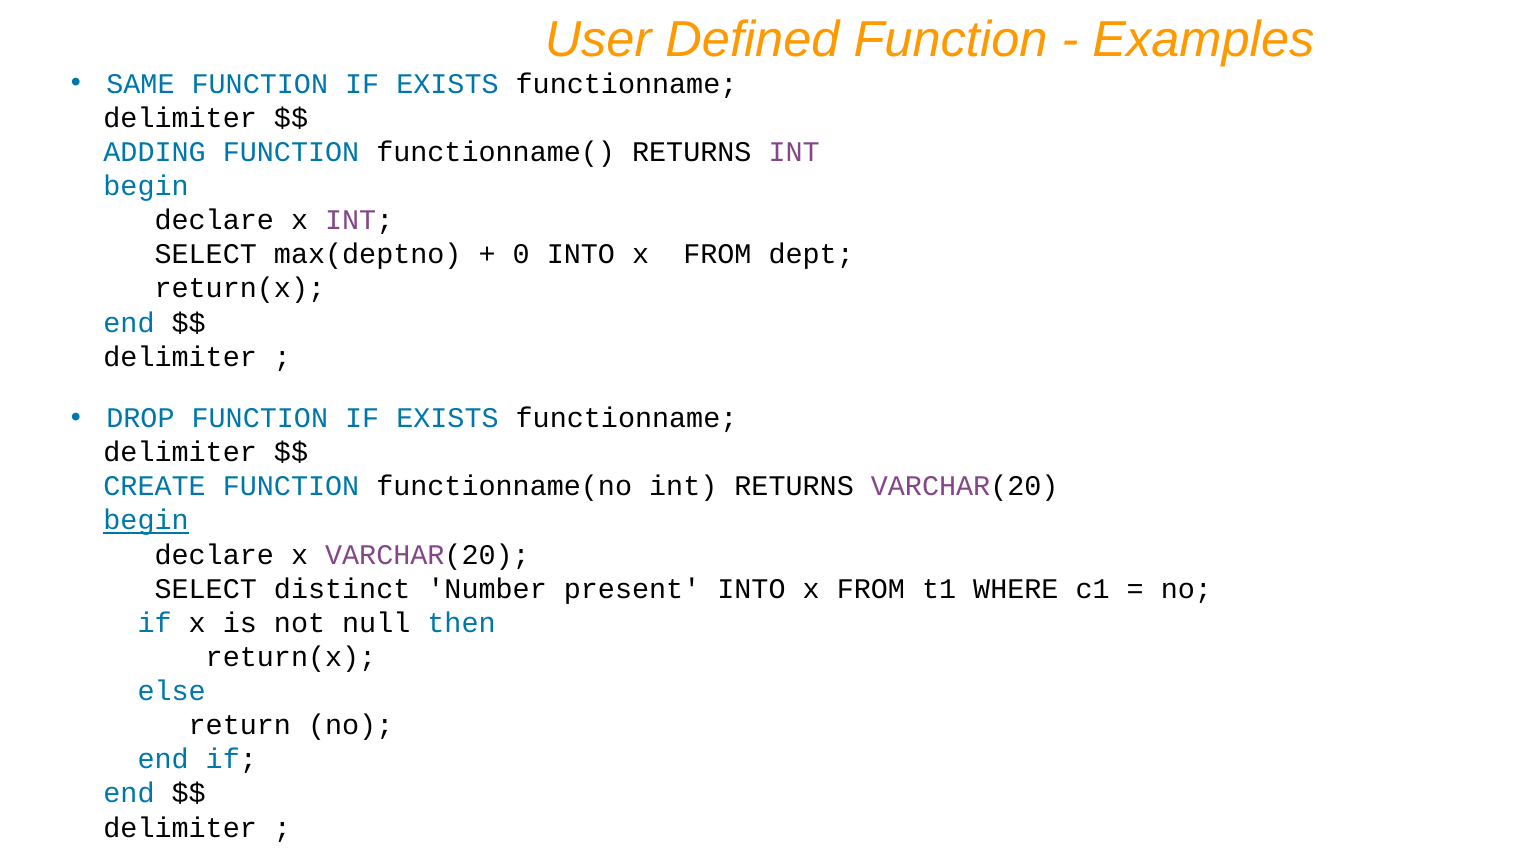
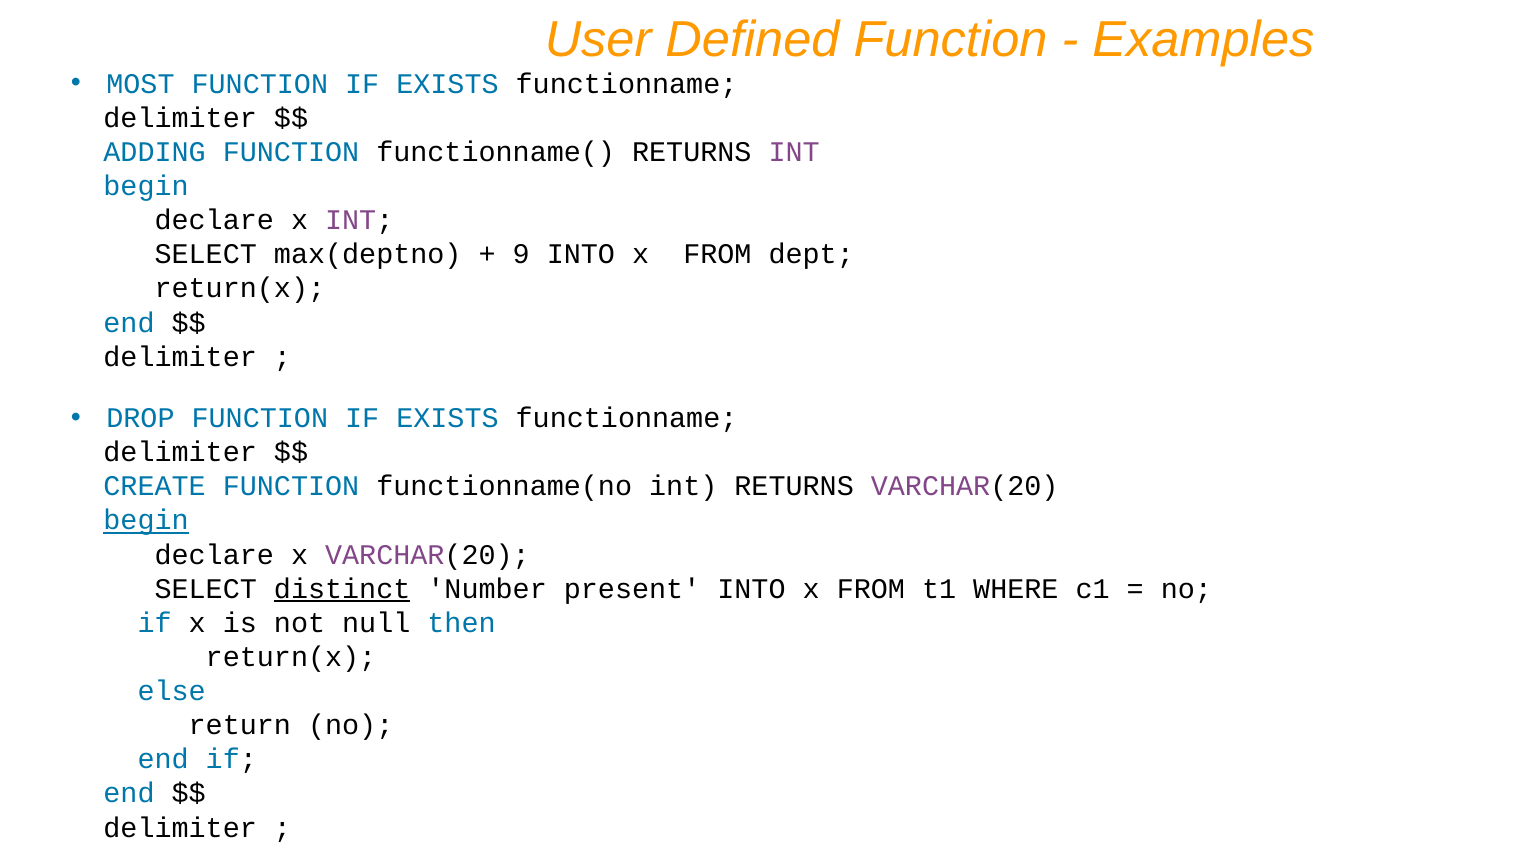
SAME: SAME -> MOST
0: 0 -> 9
distinct underline: none -> present
